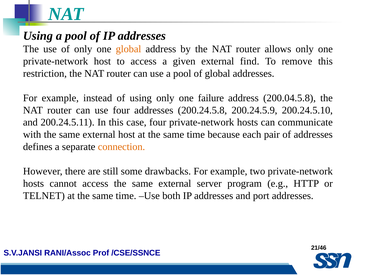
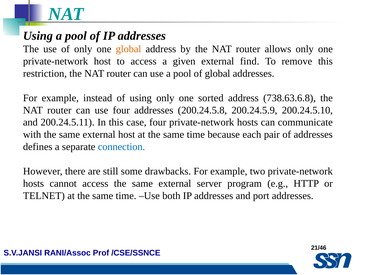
failure: failure -> sorted
200.04.5.8: 200.04.5.8 -> 738.63.6.8
connection colour: orange -> blue
